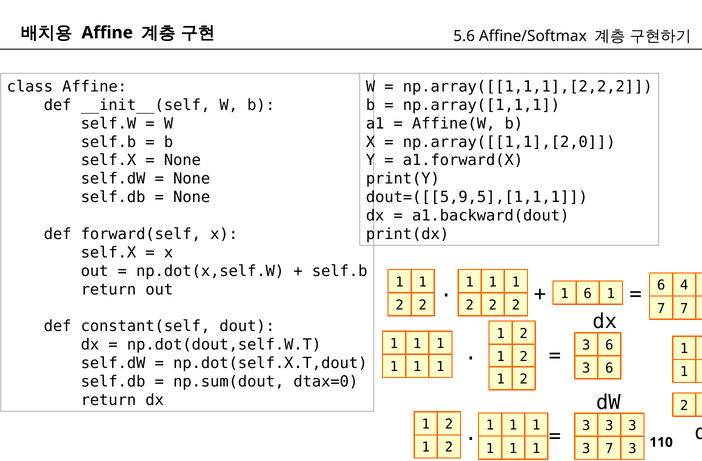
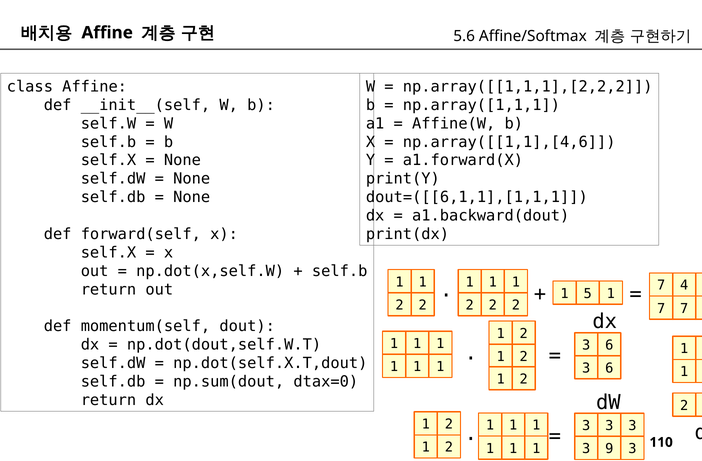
np.array([[1,1],[2,0: np.array([[1,1],[2,0 -> np.array([[1,1],[4,6
dout=([[5,9,5],[1,1,1: dout=([[5,9,5],[1,1,1 -> dout=([[6,1,1],[1,1,1
6 at (661, 285): 6 -> 7
1 6: 6 -> 5
constant(self: constant(self -> momentum(self
3 7: 7 -> 9
